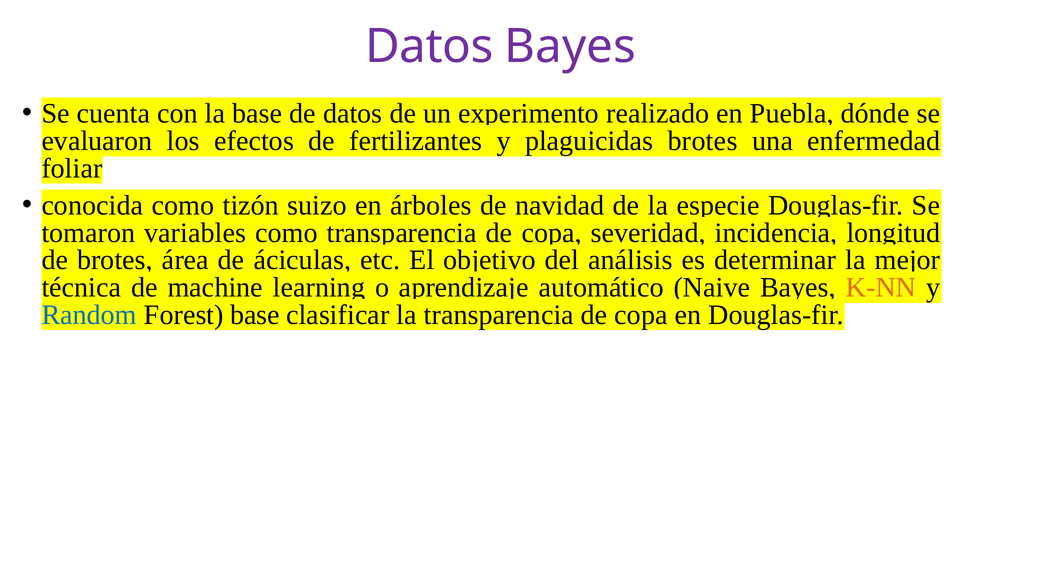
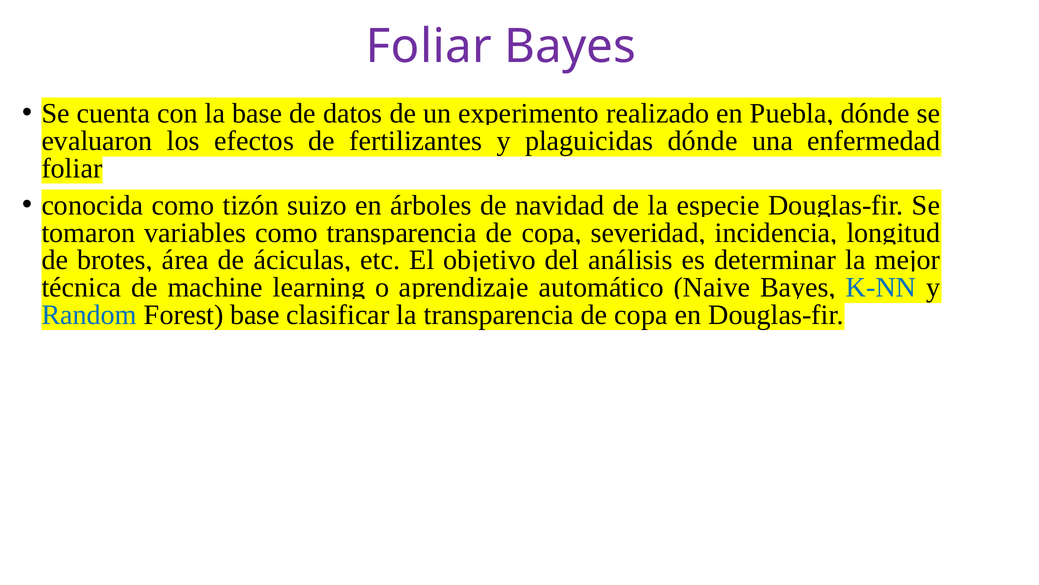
Datos at (429, 46): Datos -> Foliar
plaguicidas brotes: brotes -> dónde
K-NN colour: orange -> blue
